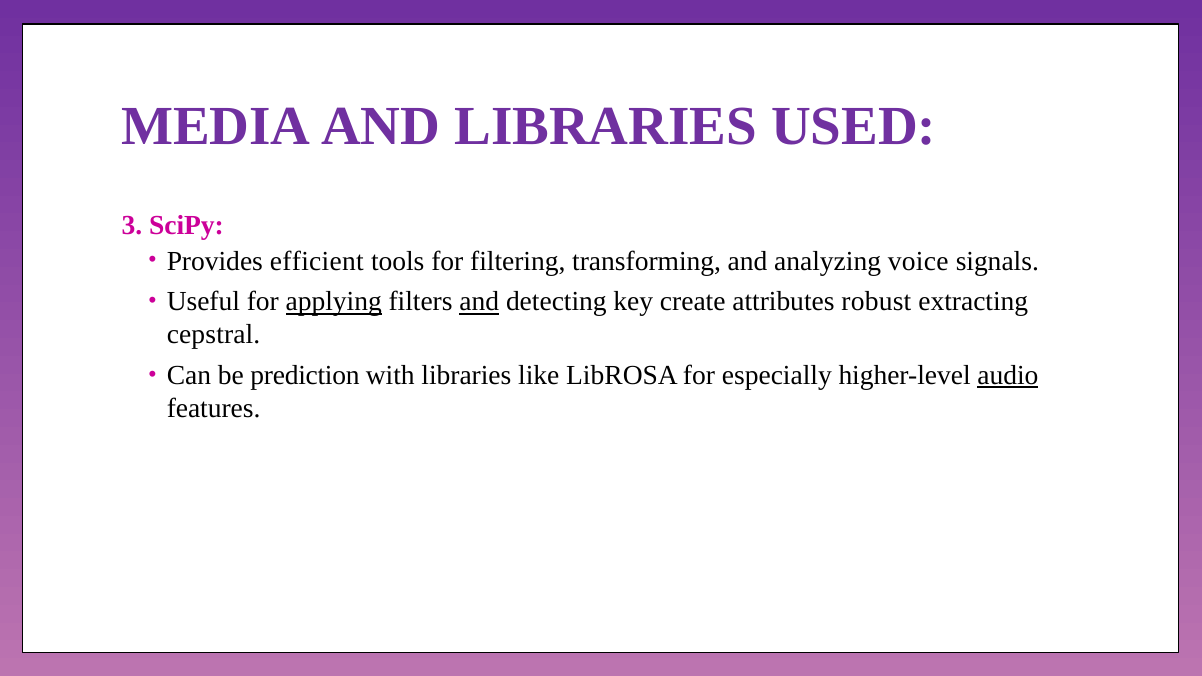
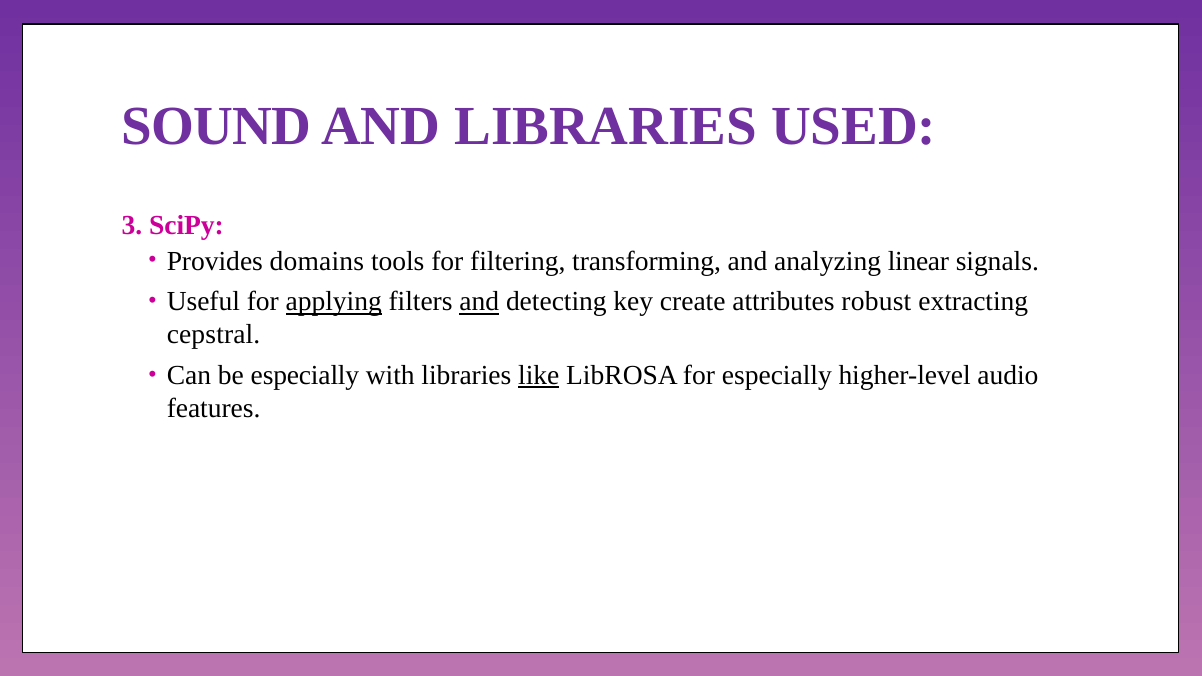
MEDIA: MEDIA -> SOUND
efficient: efficient -> domains
voice: voice -> linear
be prediction: prediction -> especially
like underline: none -> present
audio underline: present -> none
